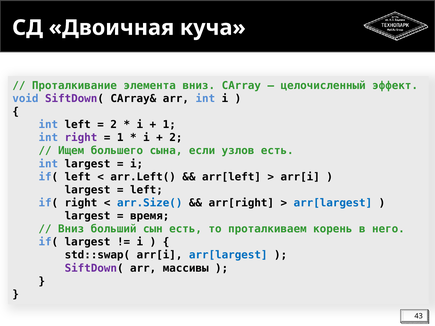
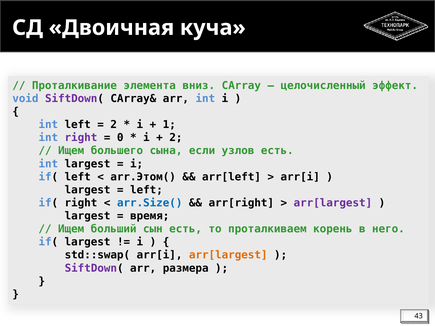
1 at (120, 138): 1 -> 0
arr.Left(: arr.Left( -> arr.Этом(
arr[largest at (333, 203) colour: blue -> purple
Вниз at (71, 229): Вниз -> Ищем
arr[largest at (228, 255) colour: blue -> orange
массивы: массивы -> размера
